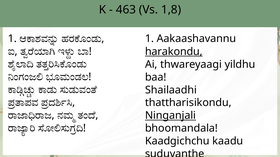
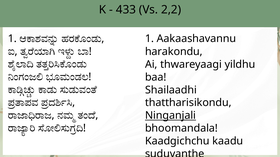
463: 463 -> 433
1,8: 1,8 -> 2,2
harakondu underline: present -> none
